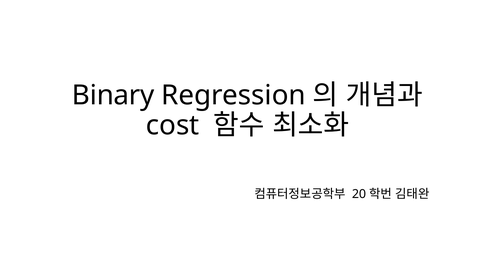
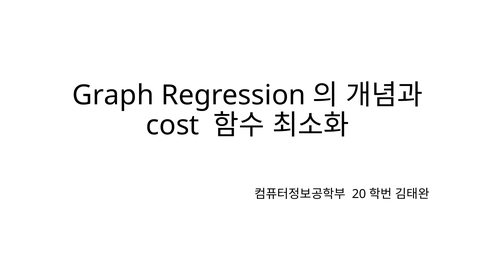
Binary: Binary -> Graph
